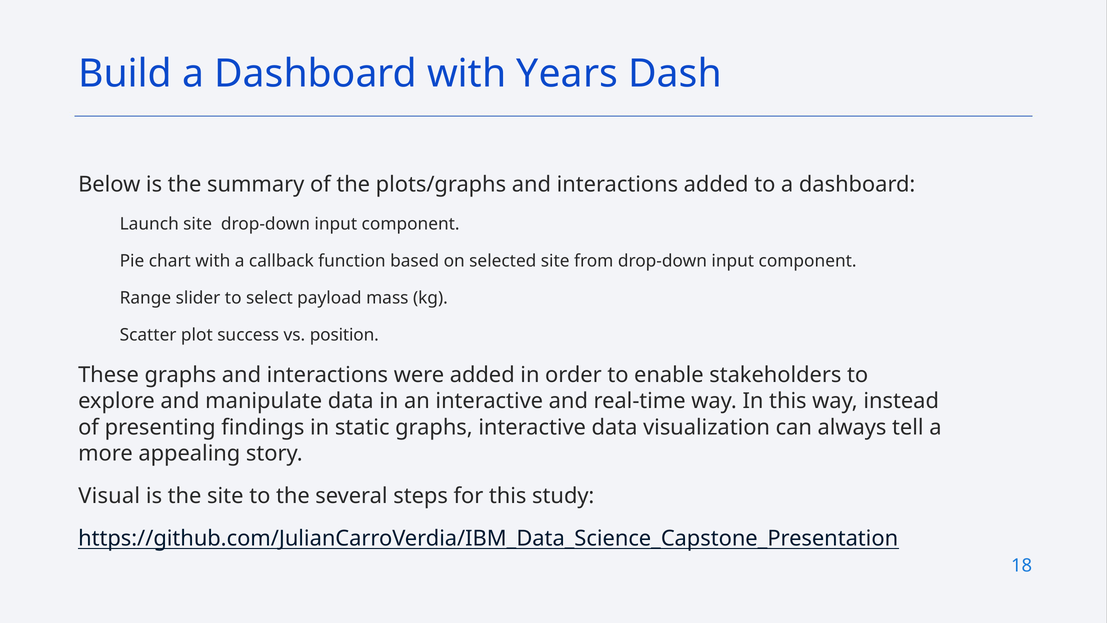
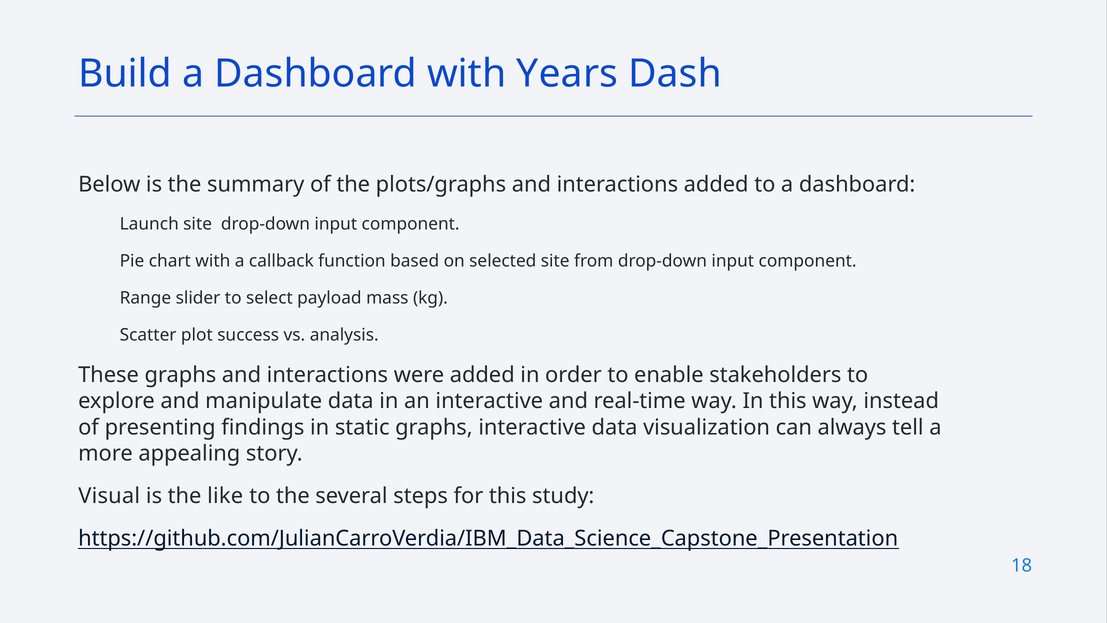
position: position -> analysis
the site: site -> like
